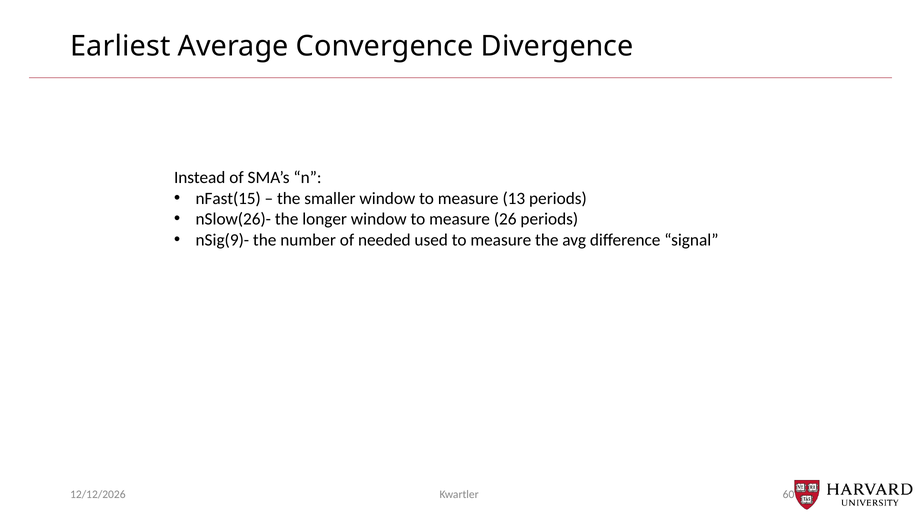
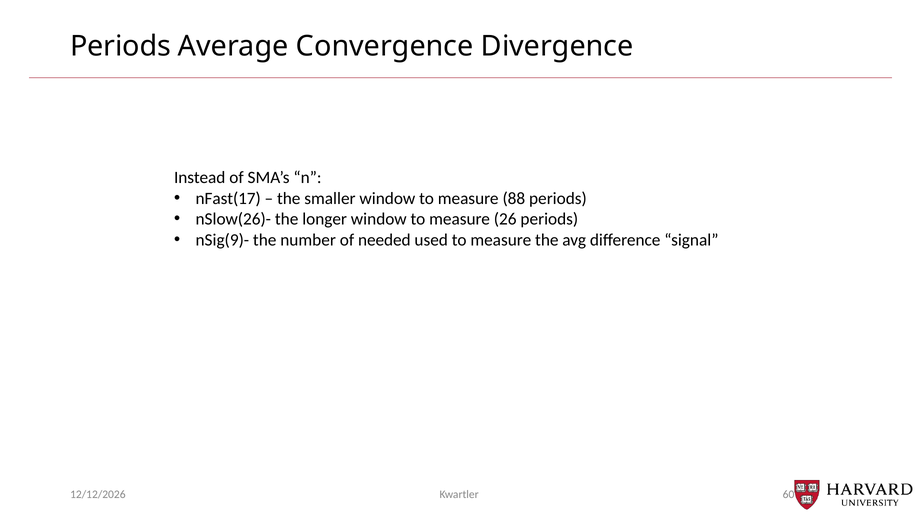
Earliest at (120, 46): Earliest -> Periods
nFast(15: nFast(15 -> nFast(17
13: 13 -> 88
